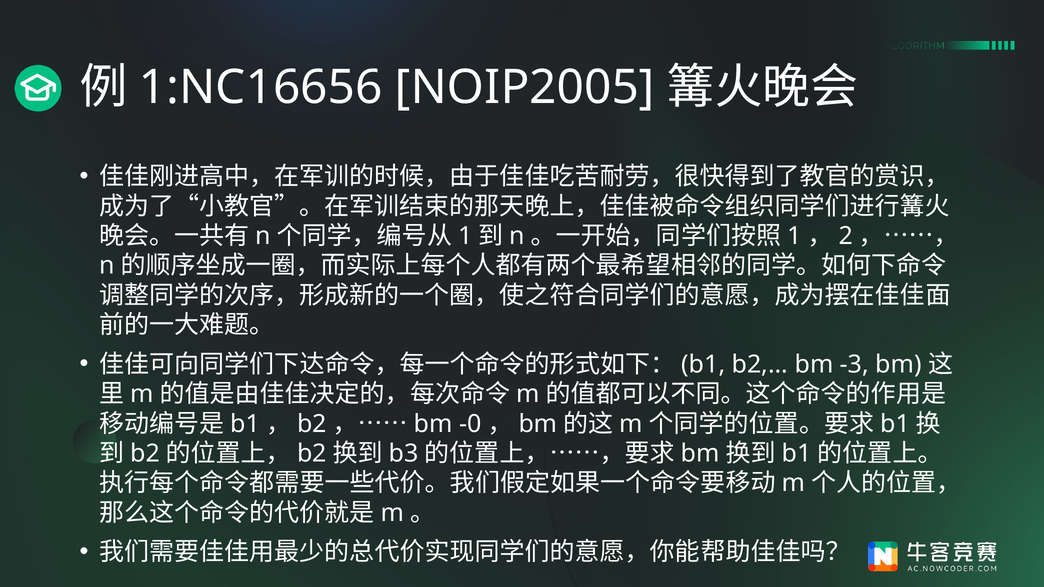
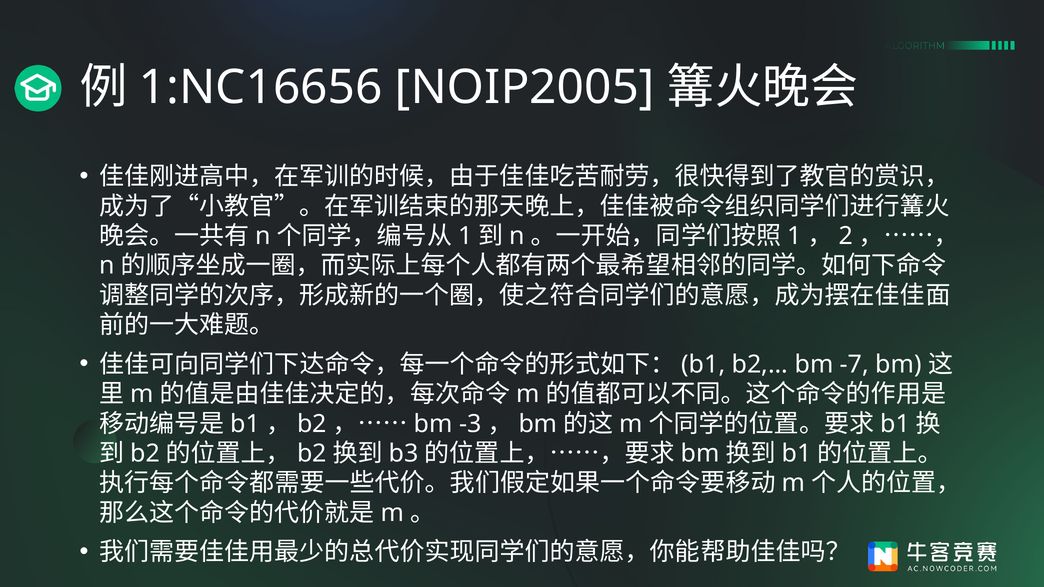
-3: -3 -> -7
-0: -0 -> -3
